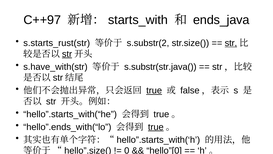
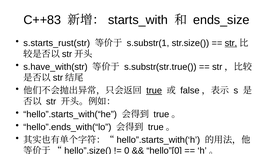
C++97: C++97 -> C++83
ends_java: ends_java -> ends_size
s.substr(2: s.substr(2 -> s.substr(1
str at (67, 54) underline: present -> none
s.substr(str.java(: s.substr(str.java( -> s.substr(str.true(
true at (156, 127) underline: present -> none
